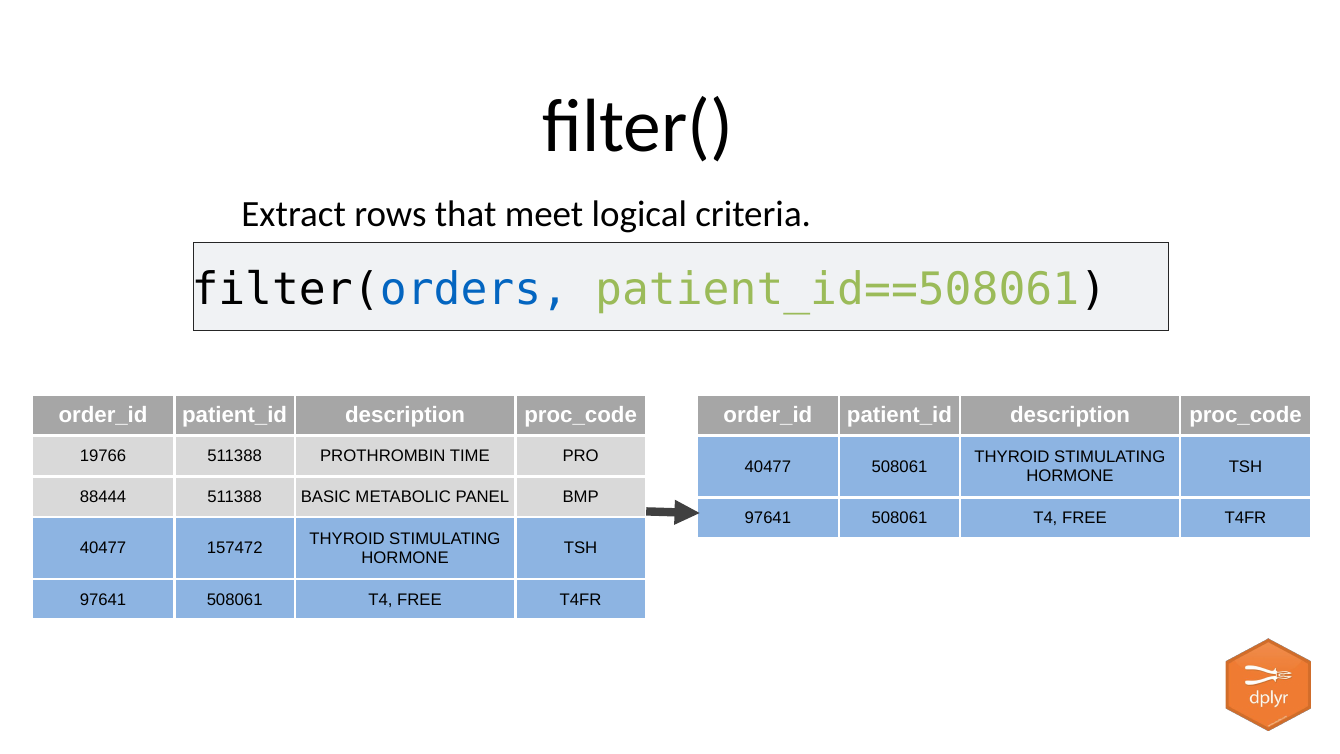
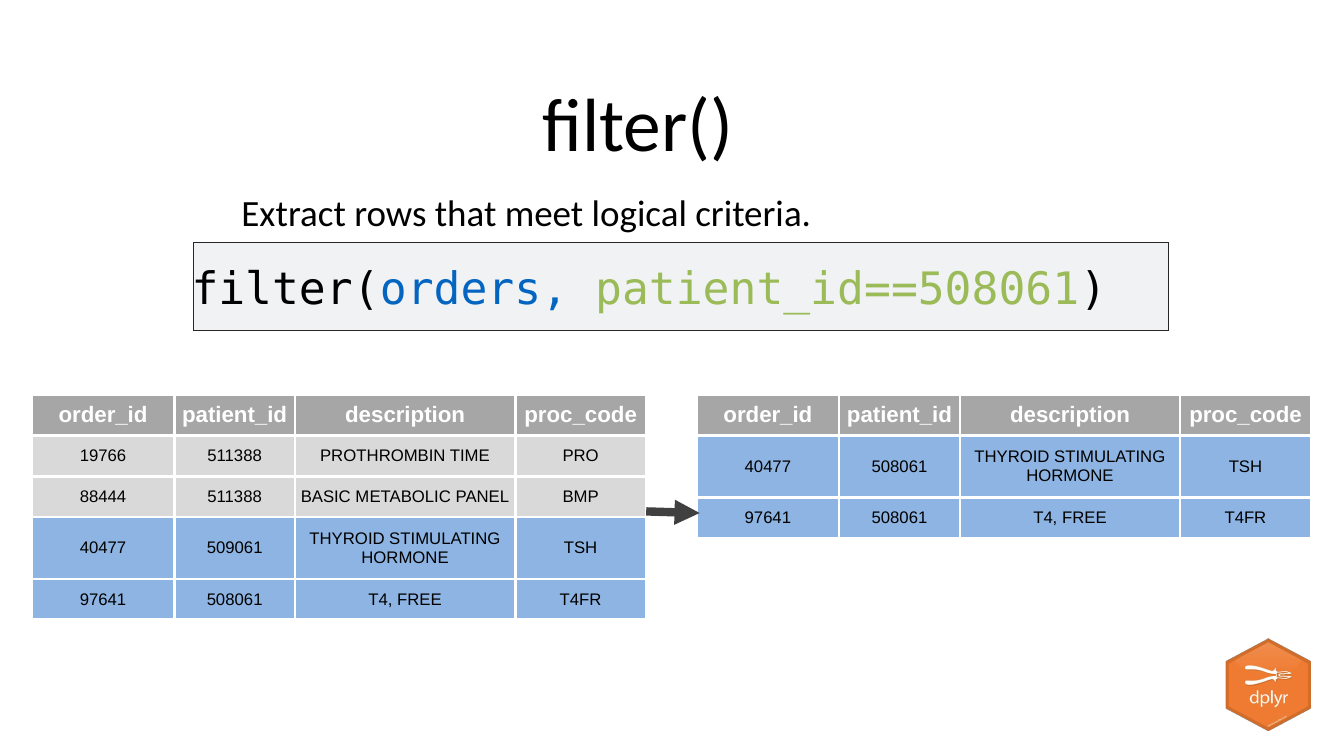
157472: 157472 -> 509061
